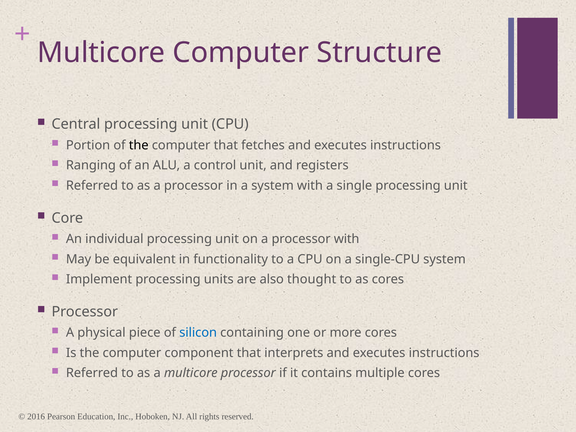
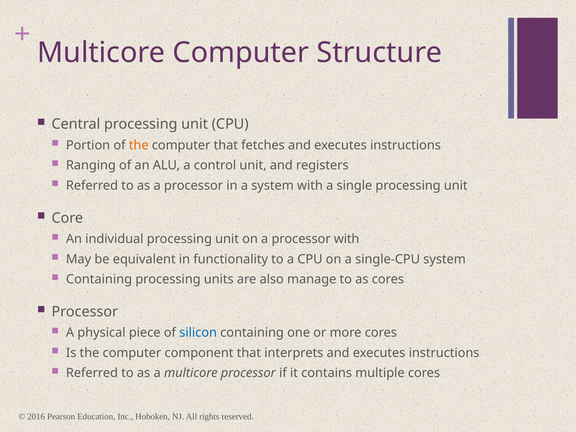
the at (139, 145) colour: black -> orange
Implement at (99, 279): Implement -> Containing
thought: thought -> manage
